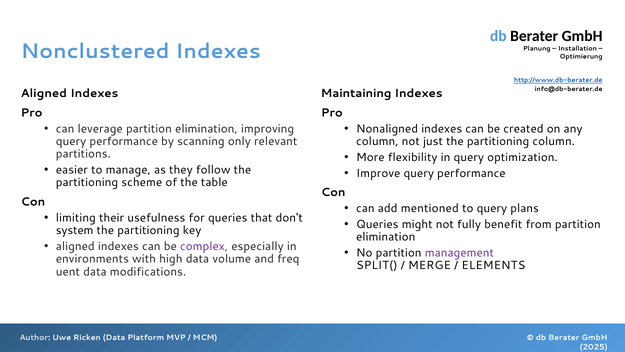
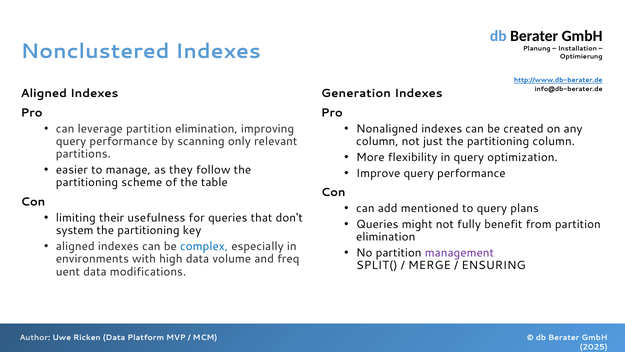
Maintaining: Maintaining -> Generation
complex colour: purple -> blue
ELEMENTS: ELEMENTS -> ENSURING
